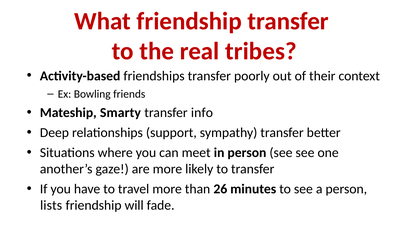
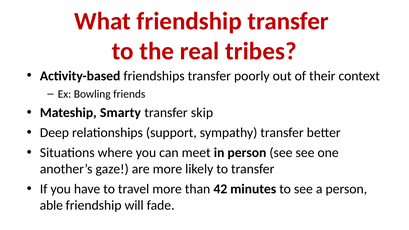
info: info -> skip
26: 26 -> 42
lists: lists -> able
